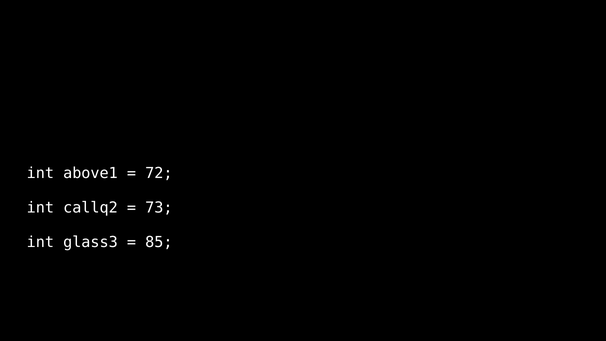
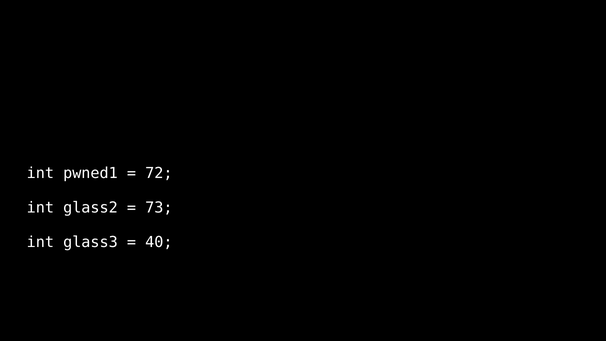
above1: above1 -> pwned1
callq2: callq2 -> glass2
85: 85 -> 40
